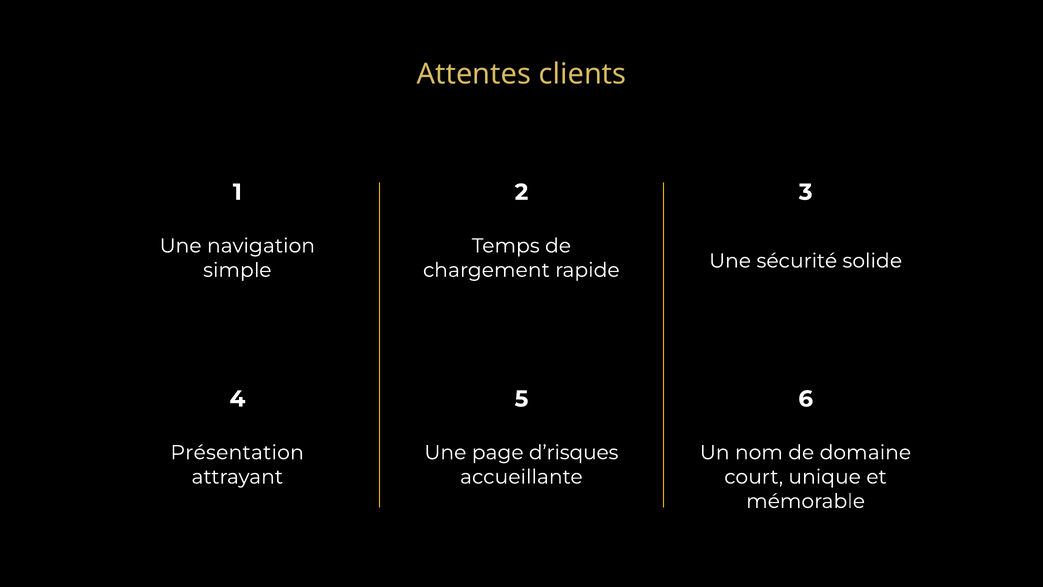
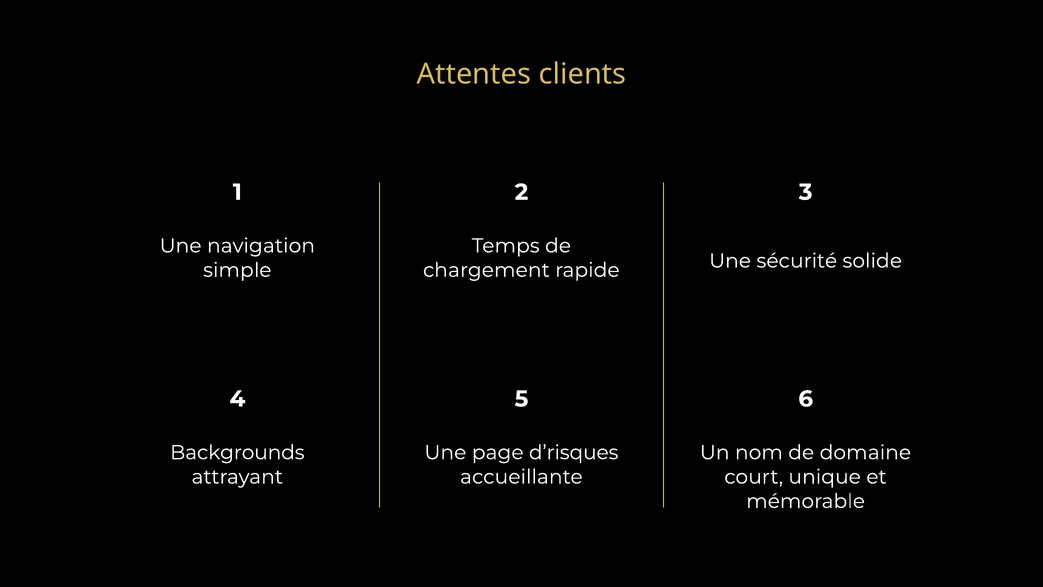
Présentation: Présentation -> Backgrounds
